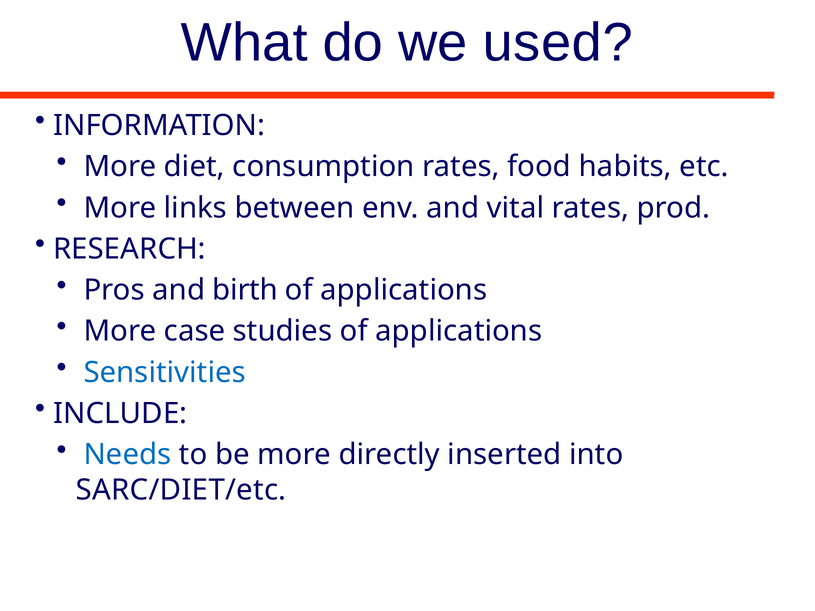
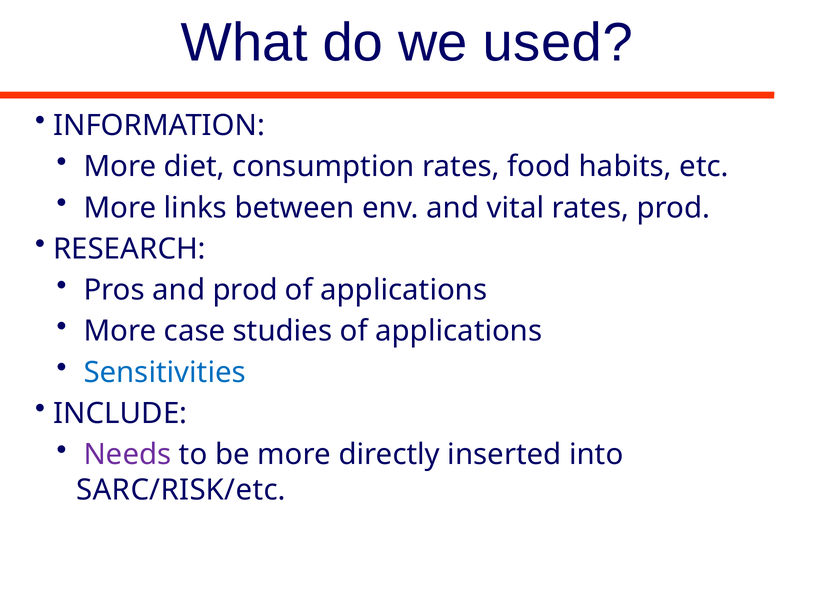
and birth: birth -> prod
Needs colour: blue -> purple
SARC/DIET/etc: SARC/DIET/etc -> SARC/RISK/etc
